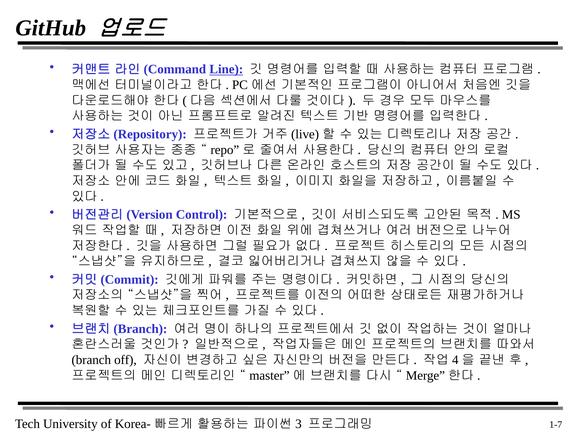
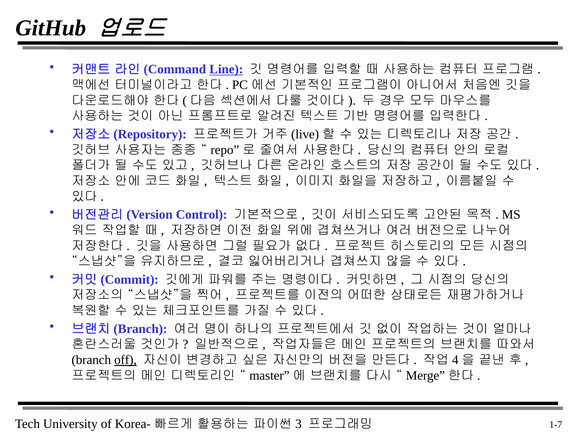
off underline: none -> present
